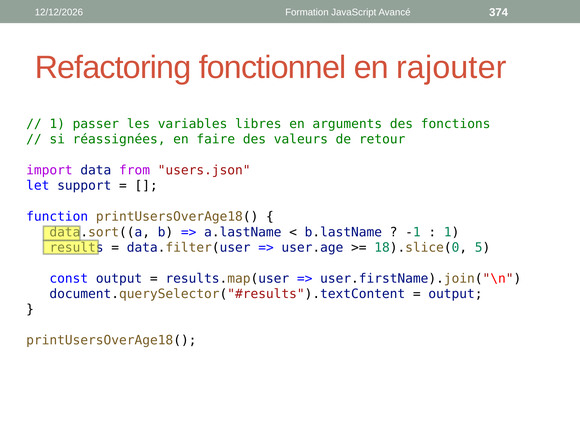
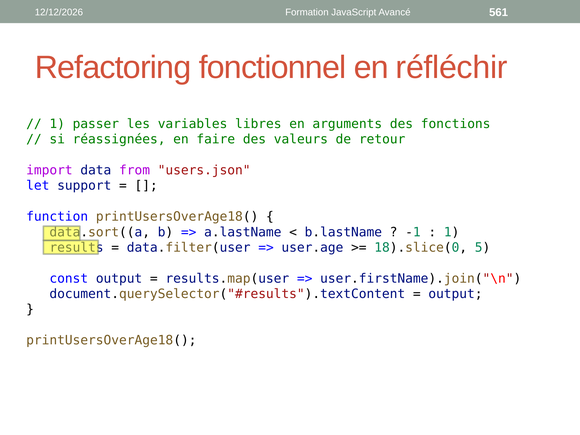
374: 374 -> 561
rajouter: rajouter -> réfléchir
